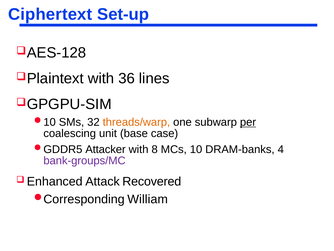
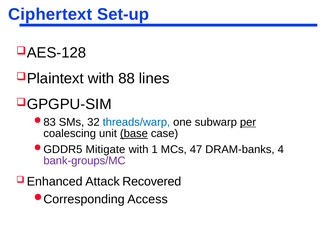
36: 36 -> 88
10 at (50, 122): 10 -> 83
threads/warp colour: orange -> blue
base underline: none -> present
Attacker: Attacker -> Mitigate
8: 8 -> 1
MCs 10: 10 -> 47
William: William -> Access
